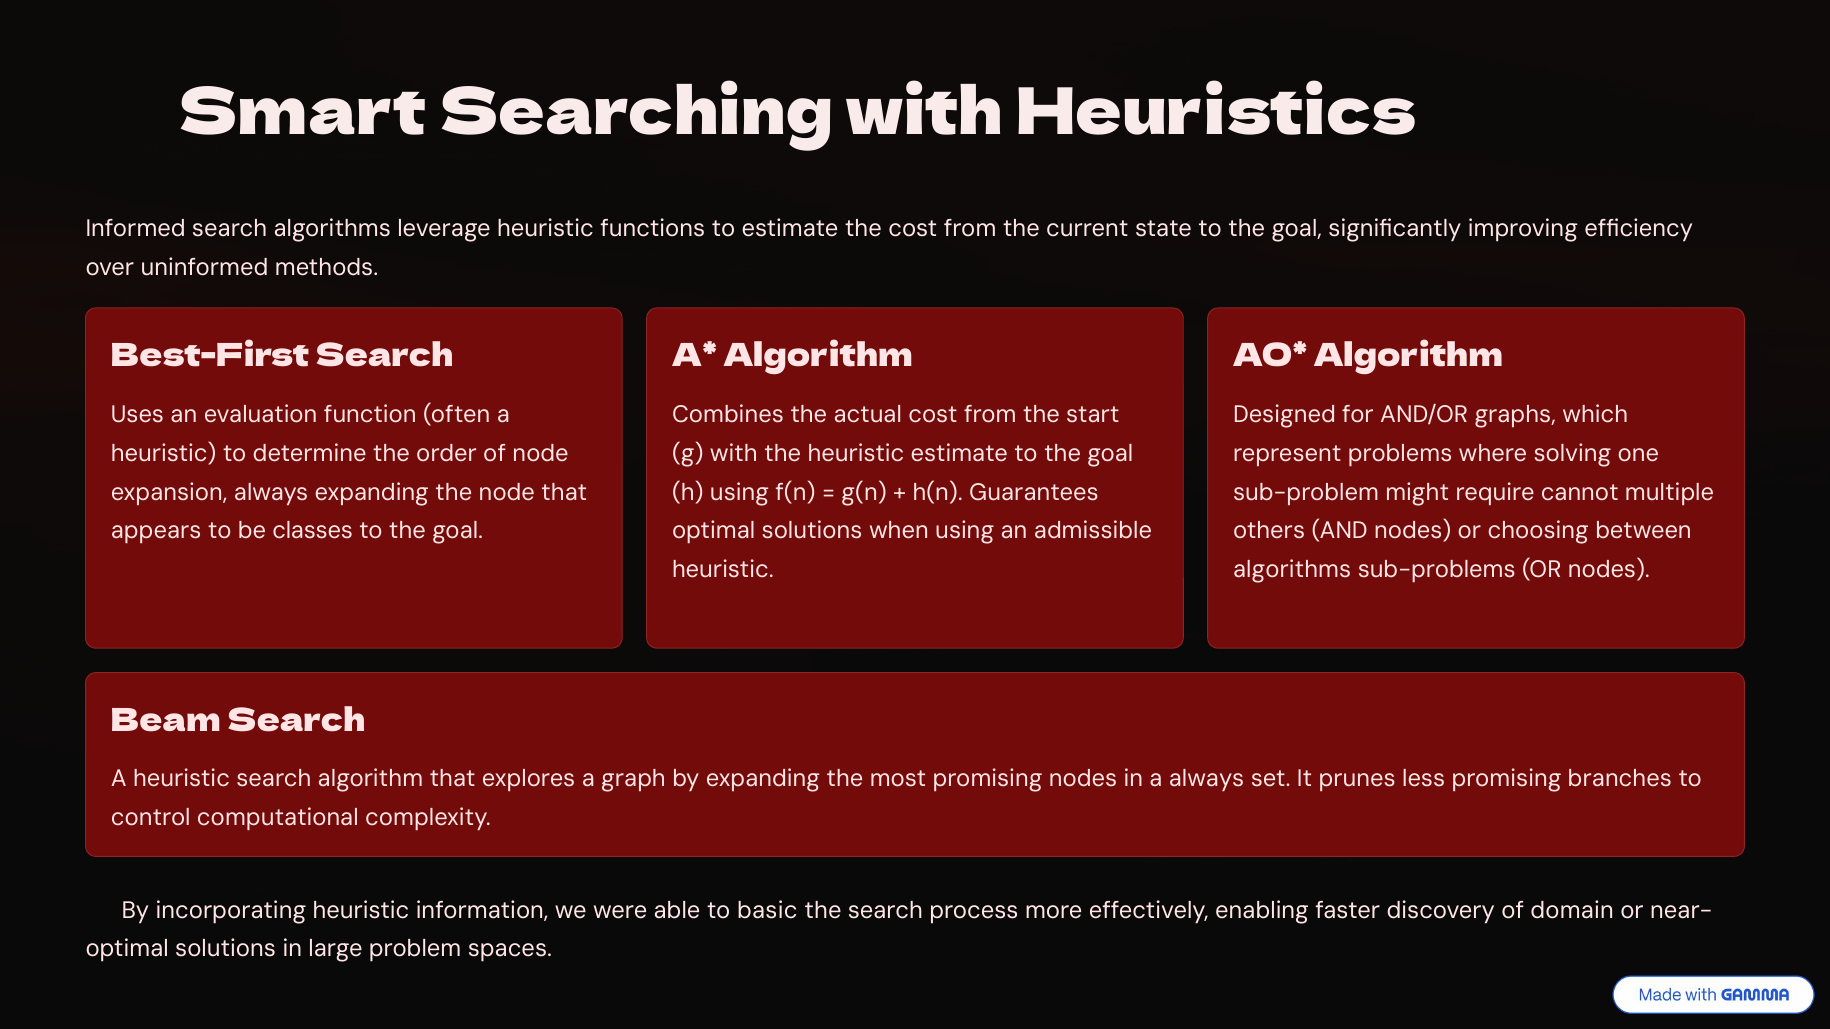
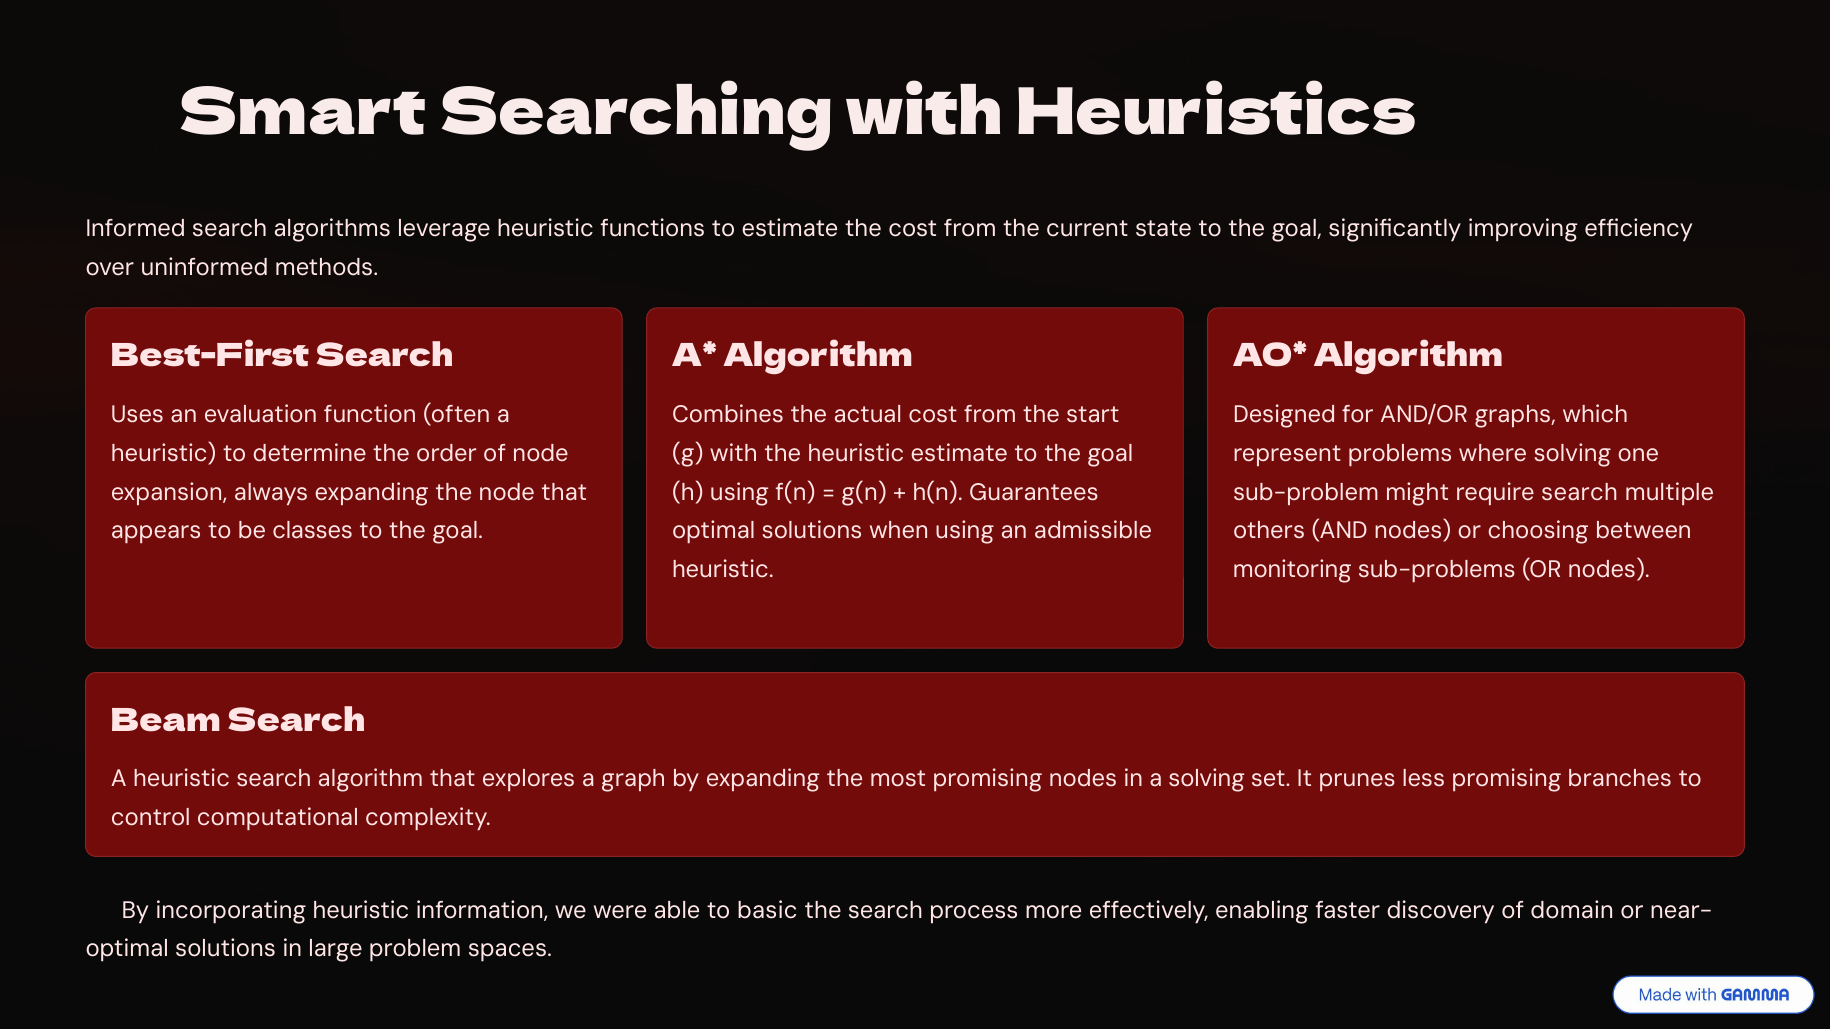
require cannot: cannot -> search
algorithms at (1292, 570): algorithms -> monitoring
a always: always -> solving
